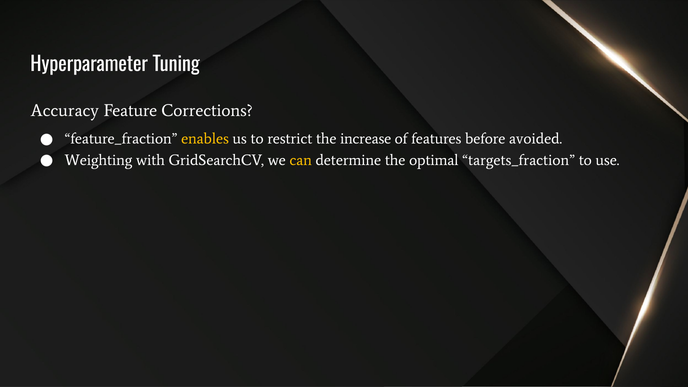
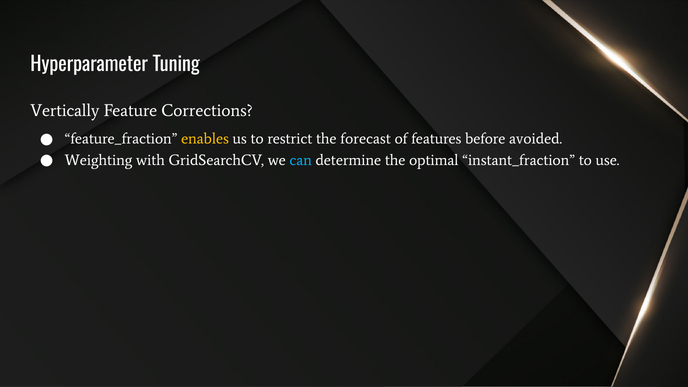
Accuracy: Accuracy -> Vertically
increase: increase -> forecast
can colour: yellow -> light blue
targets_fraction: targets_fraction -> instant_fraction
